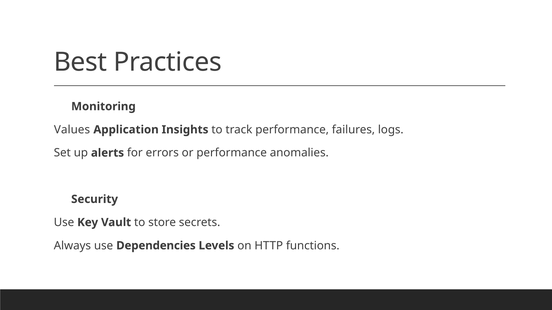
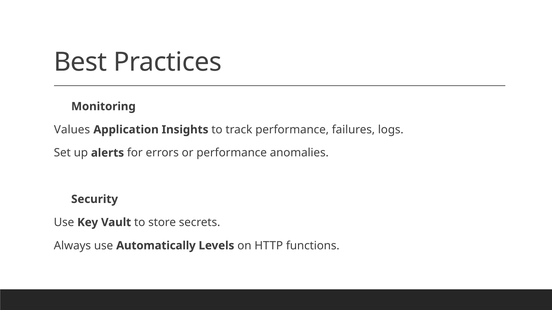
Dependencies: Dependencies -> Automatically
